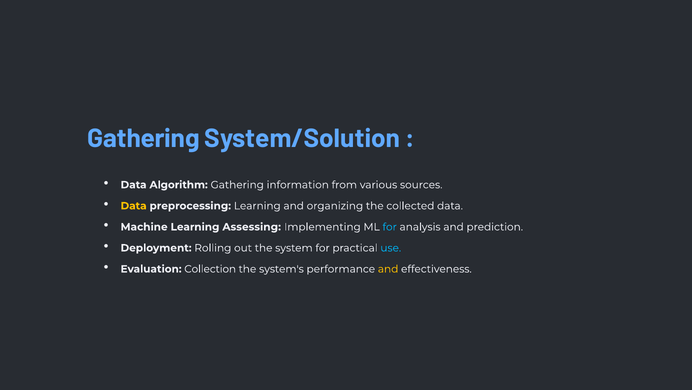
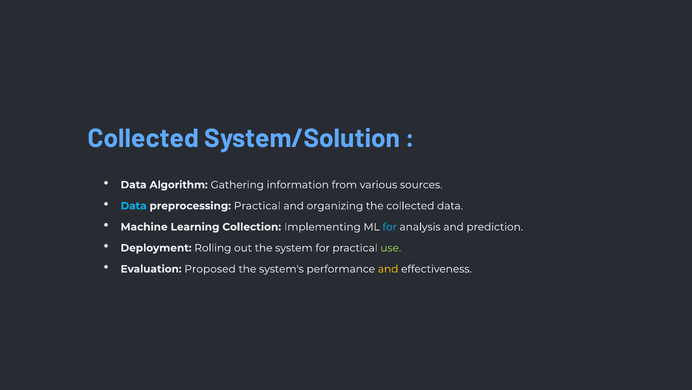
Gathering at (143, 138): Gathering -> Collected
Data at (134, 205) colour: yellow -> light blue
preprocessing Learning: Learning -> Practical
Assessing: Assessing -> Collection
use colour: light blue -> light green
Collection: Collection -> Proposed
